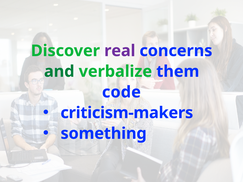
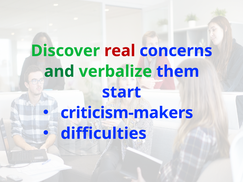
real colour: purple -> red
code: code -> start
something: something -> difficulties
